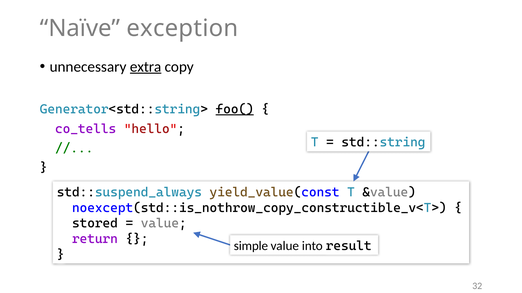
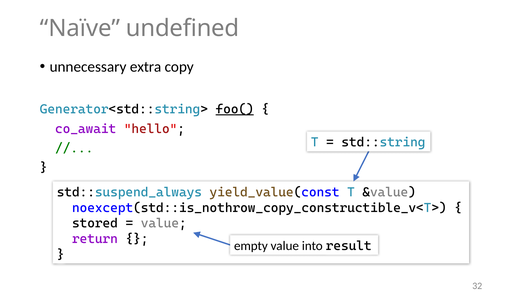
exception: exception -> undefined
extra underline: present -> none
co_tells: co_tells -> co_await
simple: simple -> empty
